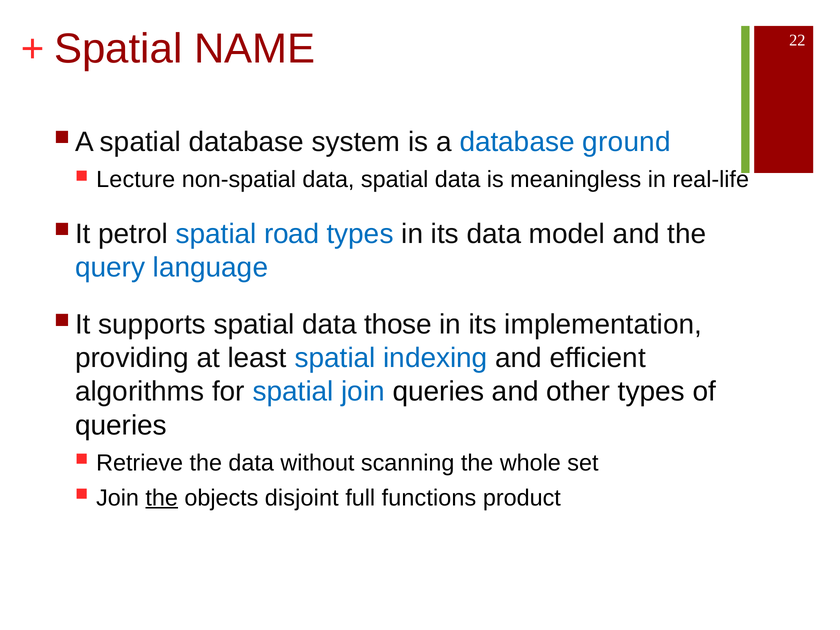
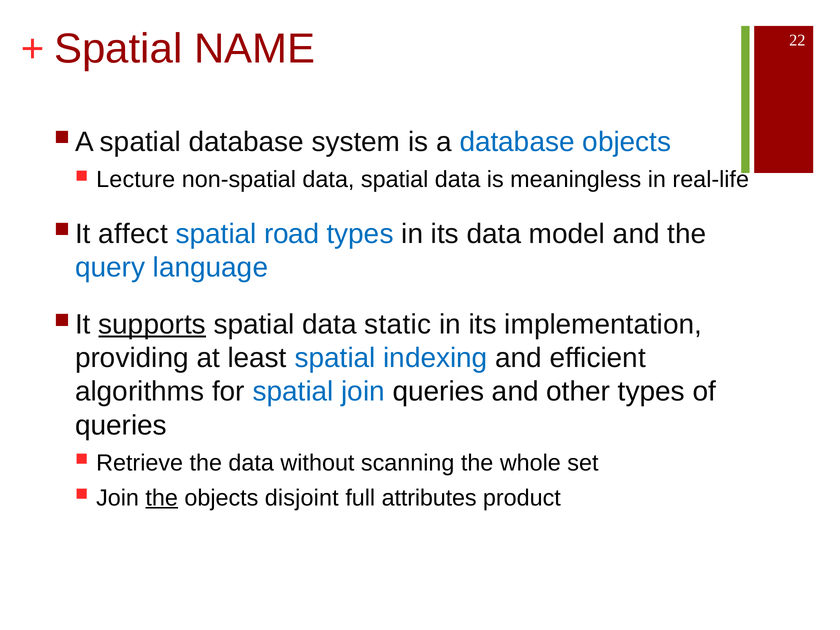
database ground: ground -> objects
petrol: petrol -> affect
supports underline: none -> present
those: those -> static
functions: functions -> attributes
